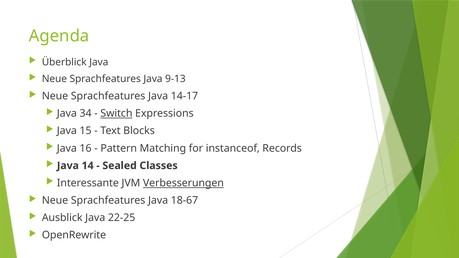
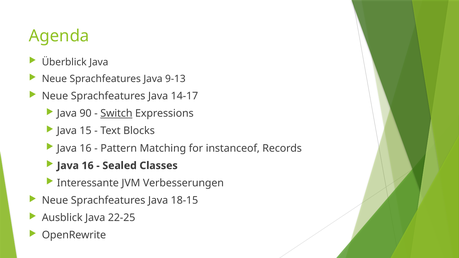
34: 34 -> 90
14 at (88, 166): 14 -> 16
Verbesserungen underline: present -> none
18-67: 18-67 -> 18-15
